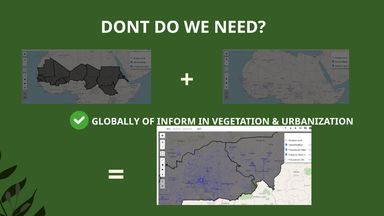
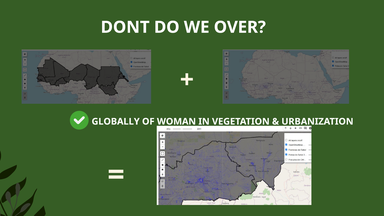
NEED: NEED -> OVER
INFORM: INFORM -> WOMAN
